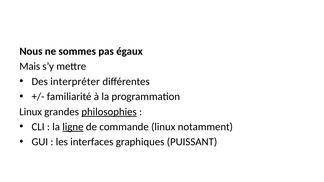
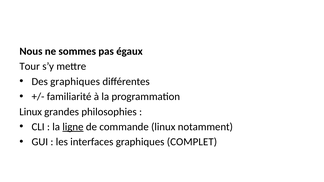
Mais: Mais -> Tour
Des interpréter: interpréter -> graphiques
philosophies underline: present -> none
PUISSANT: PUISSANT -> COMPLET
